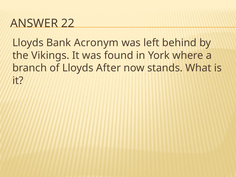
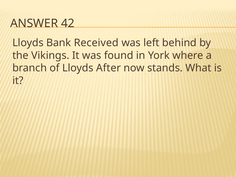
22: 22 -> 42
Acronym: Acronym -> Received
